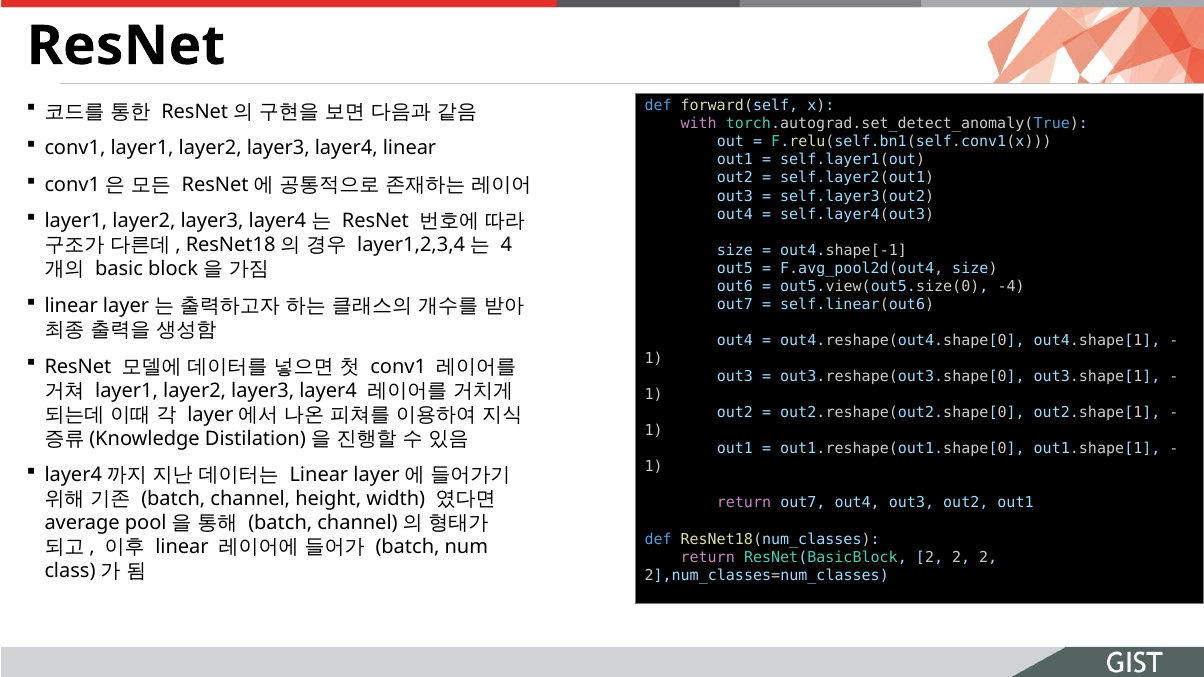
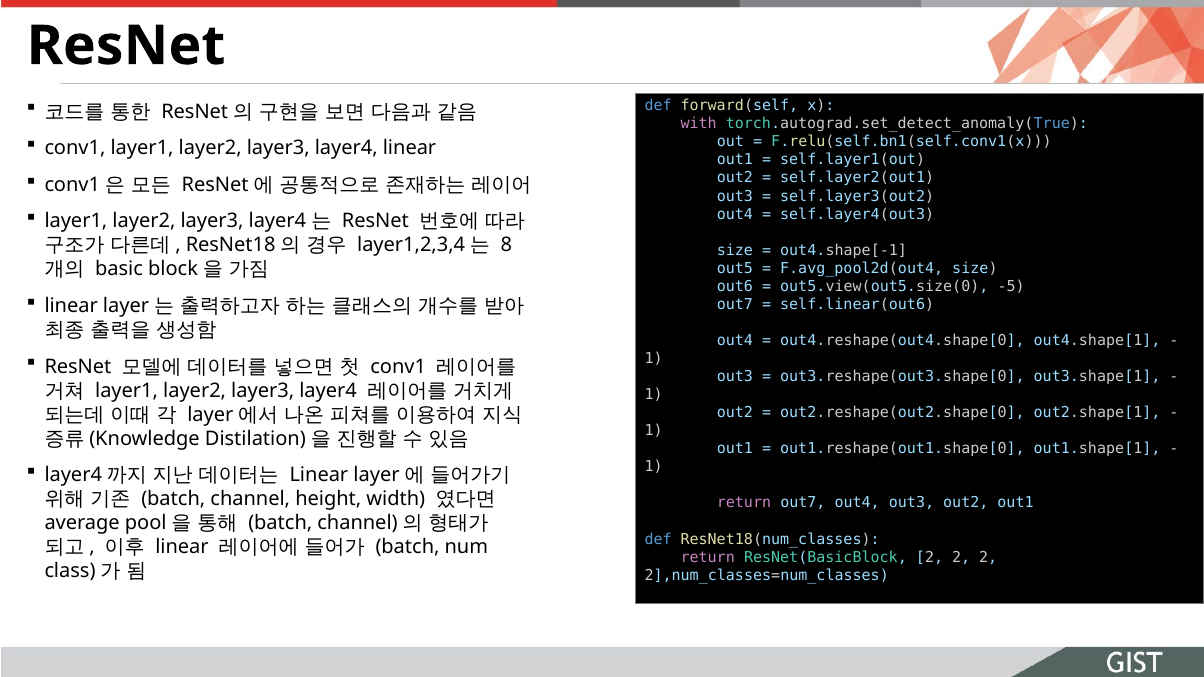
4: 4 -> 8
-4: -4 -> -5
